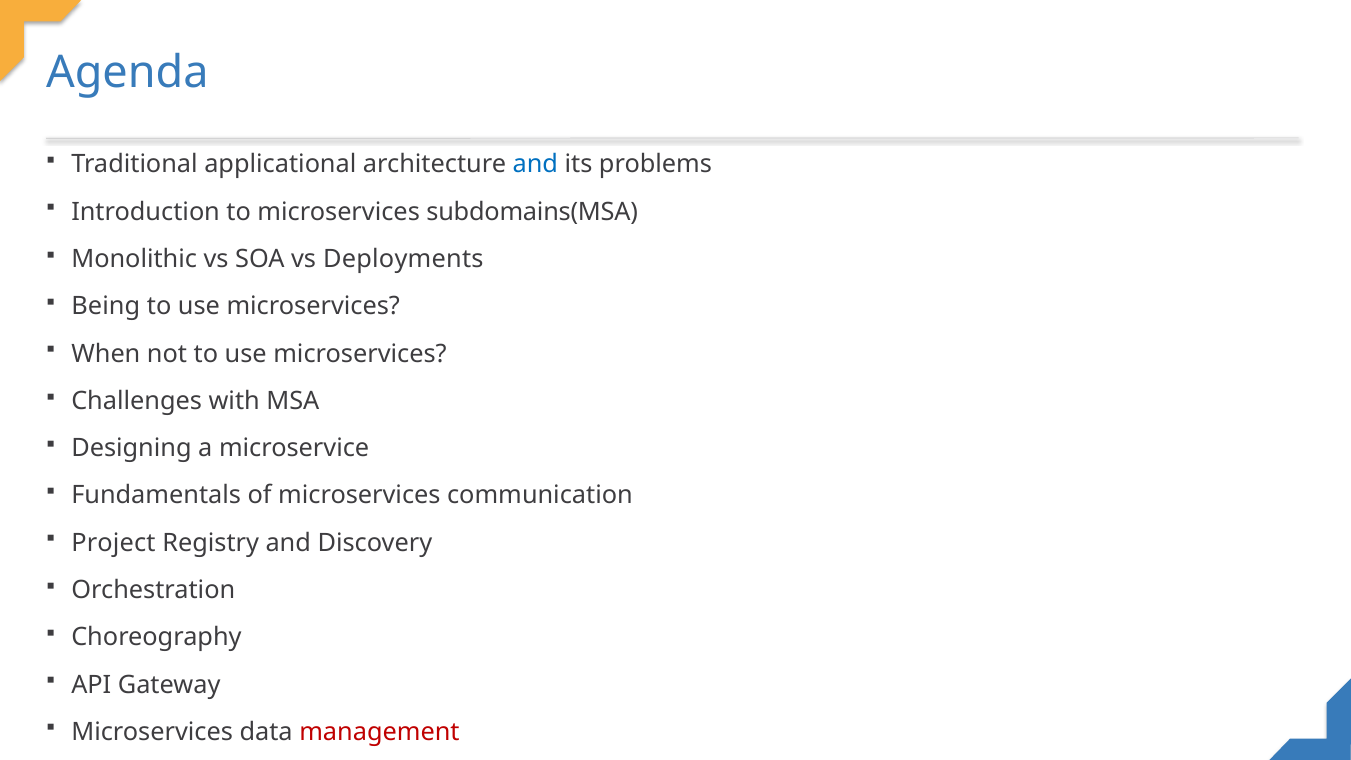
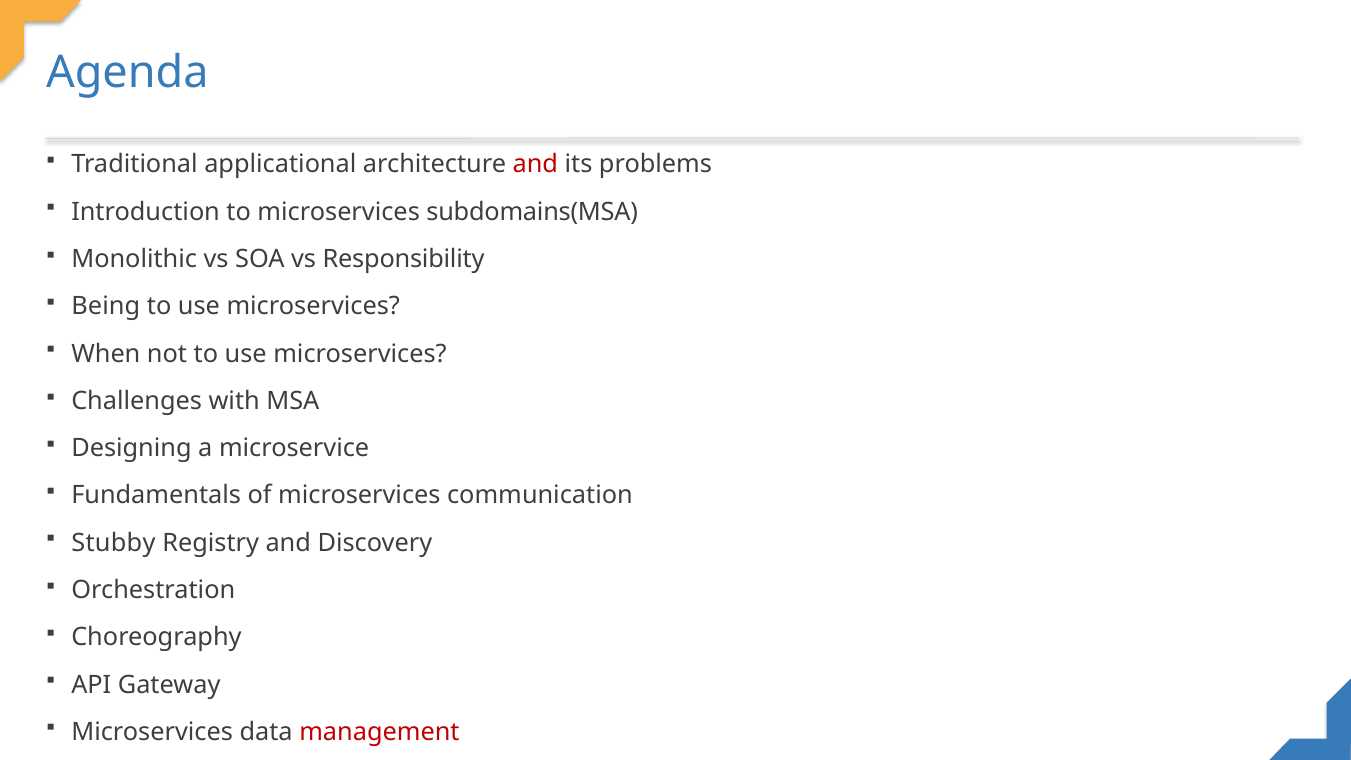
and at (535, 165) colour: blue -> red
Deployments: Deployments -> Responsibility
Project: Project -> Stubby
